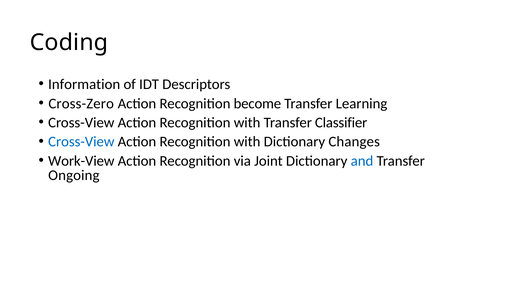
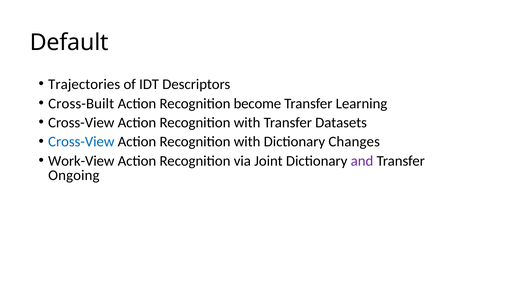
Coding: Coding -> Default
Information: Information -> Trajectories
Cross-Zero: Cross-Zero -> Cross-Built
Classifier: Classifier -> Datasets
and colour: blue -> purple
